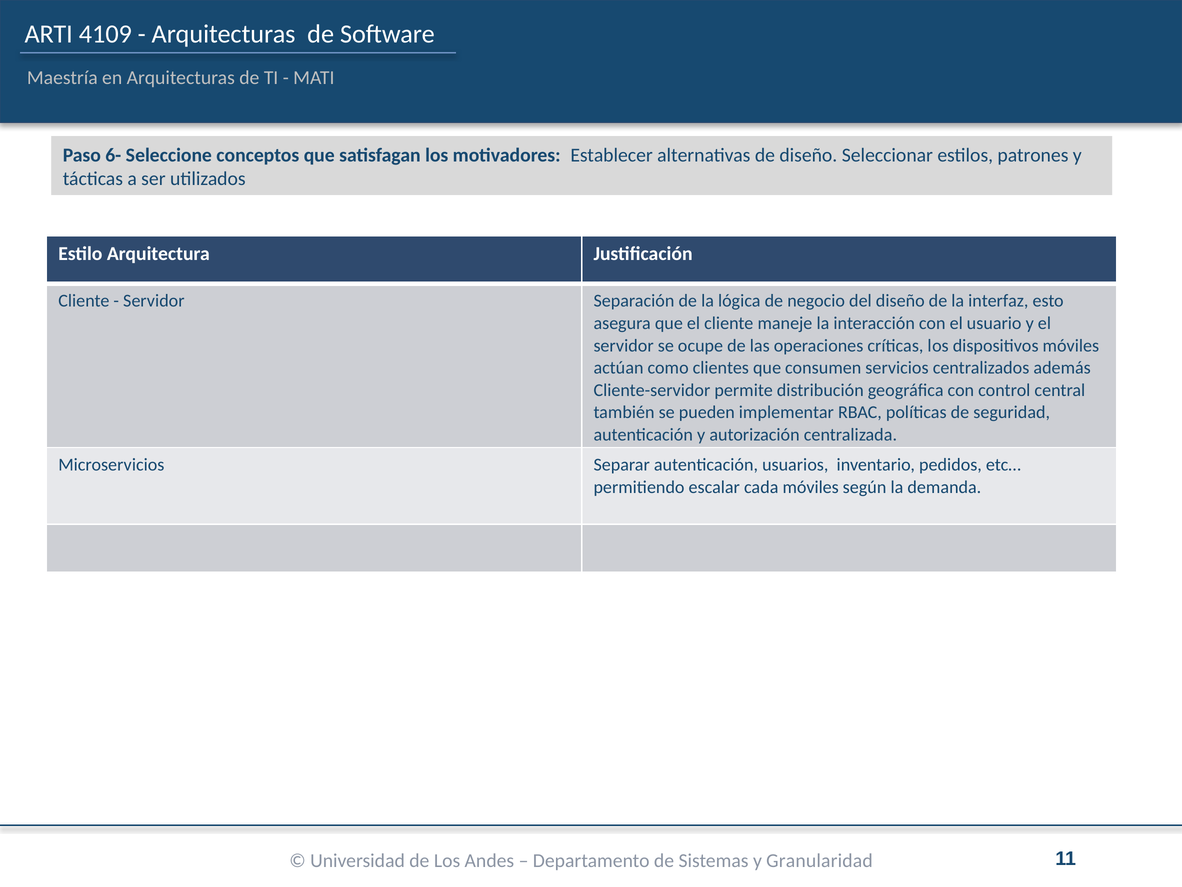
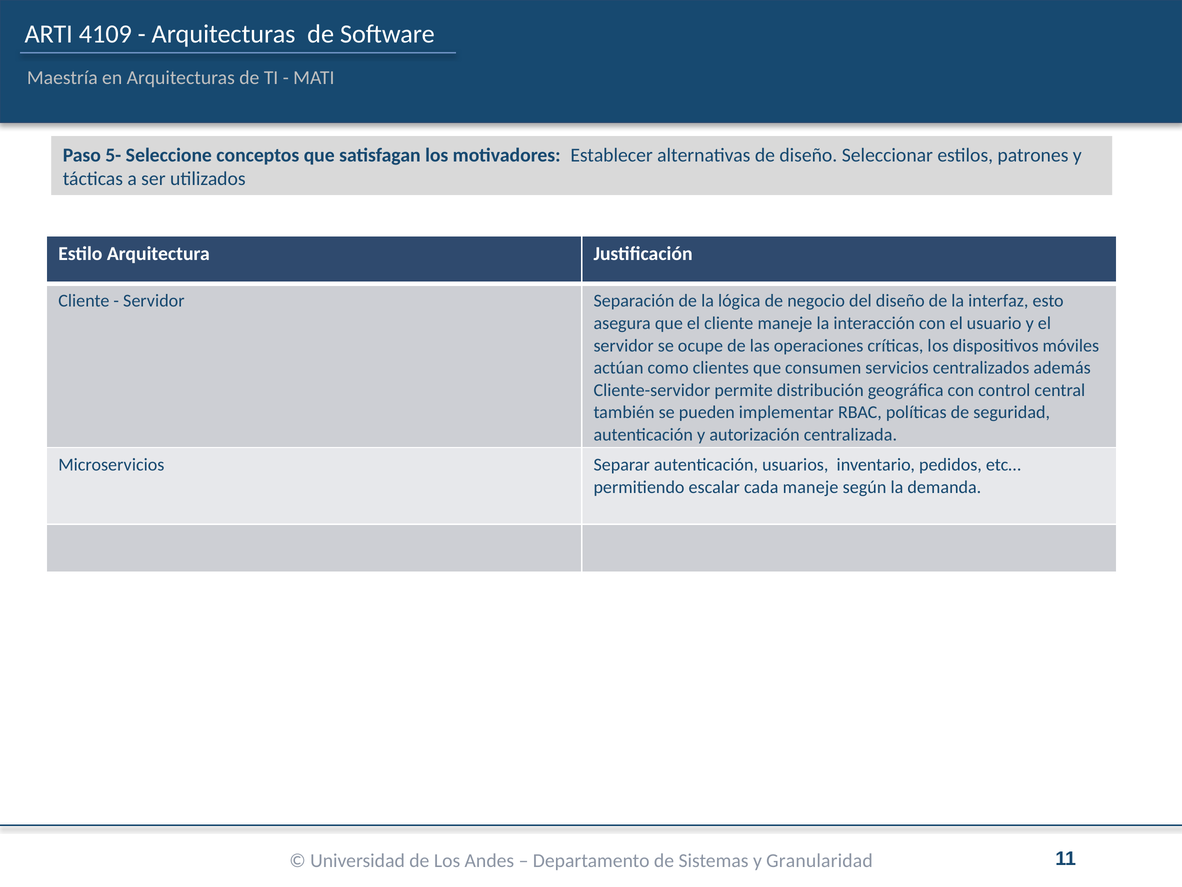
6-: 6- -> 5-
cada móviles: móviles -> maneje
